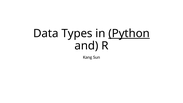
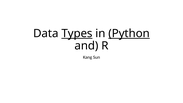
Types underline: none -> present
